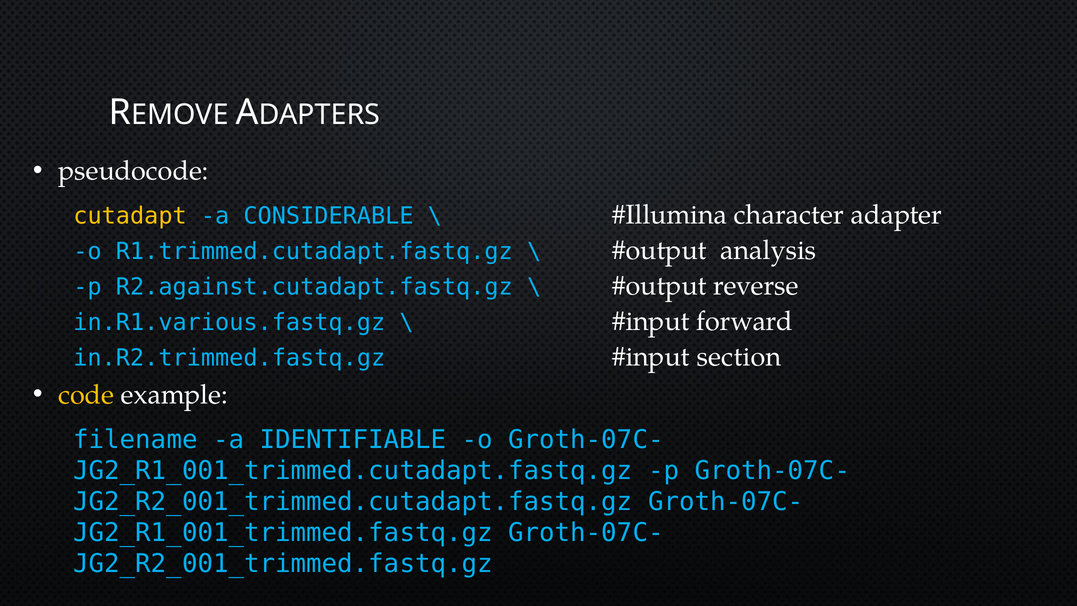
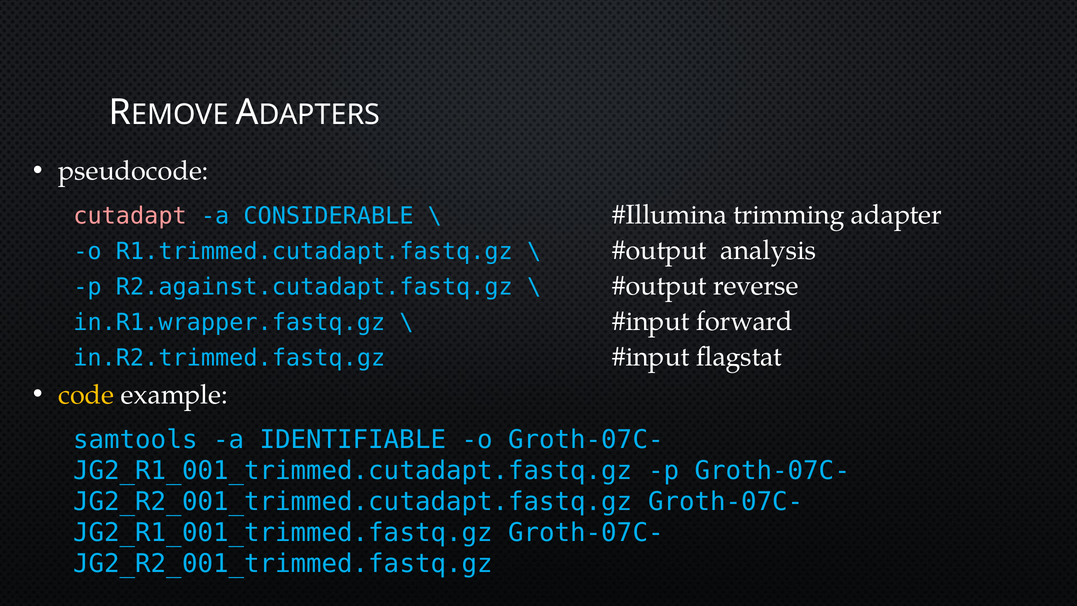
cutadapt colour: yellow -> pink
character: character -> trimming
in.R1.various.fastq.gz: in.R1.various.fastq.gz -> in.R1.wrapper.fastq.gz
section: section -> flagstat
filename: filename -> samtools
